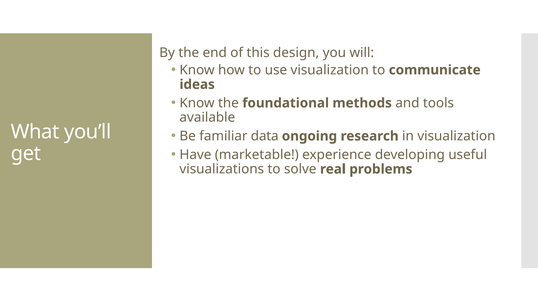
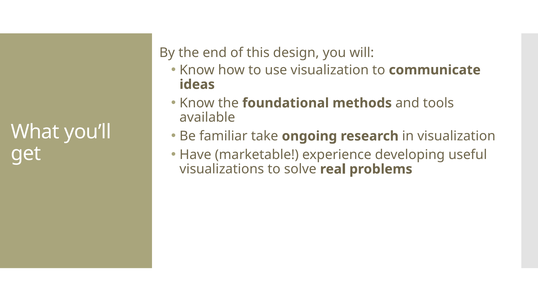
data: data -> take
